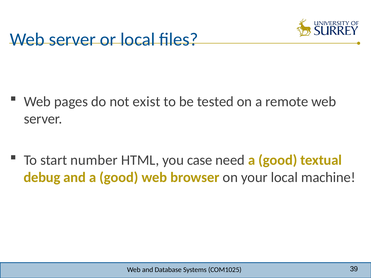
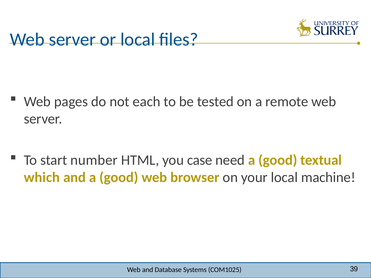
exist: exist -> each
debug: debug -> which
